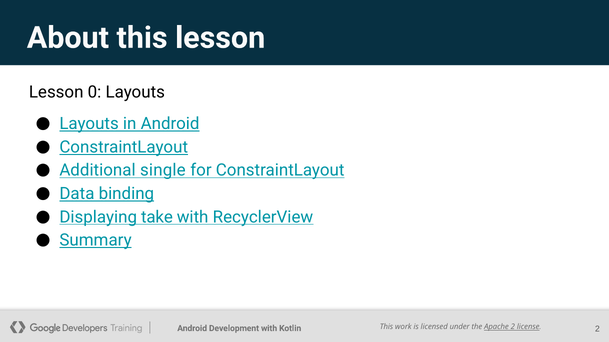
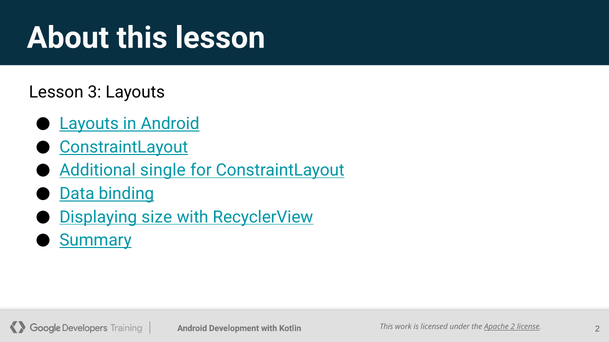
0: 0 -> 3
take: take -> size
